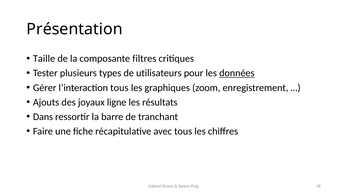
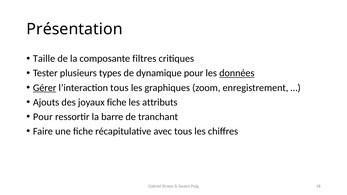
utilisateurs: utilisateurs -> dynamique
Gérer underline: none -> present
joyaux ligne: ligne -> fiche
résultats: résultats -> attributs
Dans at (43, 117): Dans -> Pour
